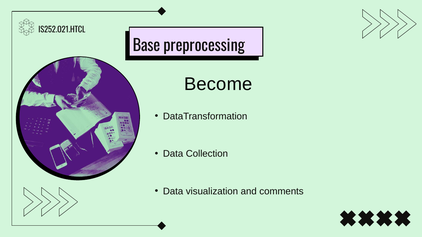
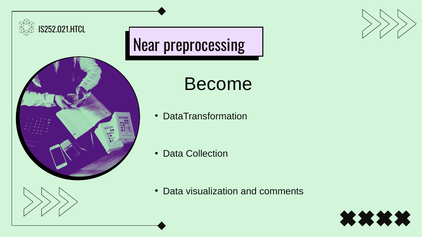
Base: Base -> Near
